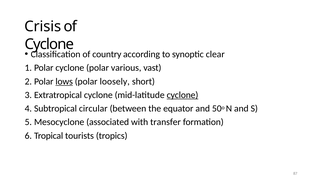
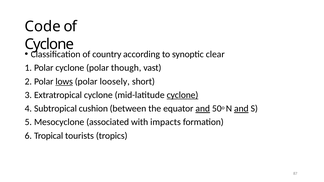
Crisis: Crisis -> Code
various: various -> though
circular: circular -> cushion
and at (203, 109) underline: none -> present
and at (241, 109) underline: none -> present
transfer: transfer -> impacts
